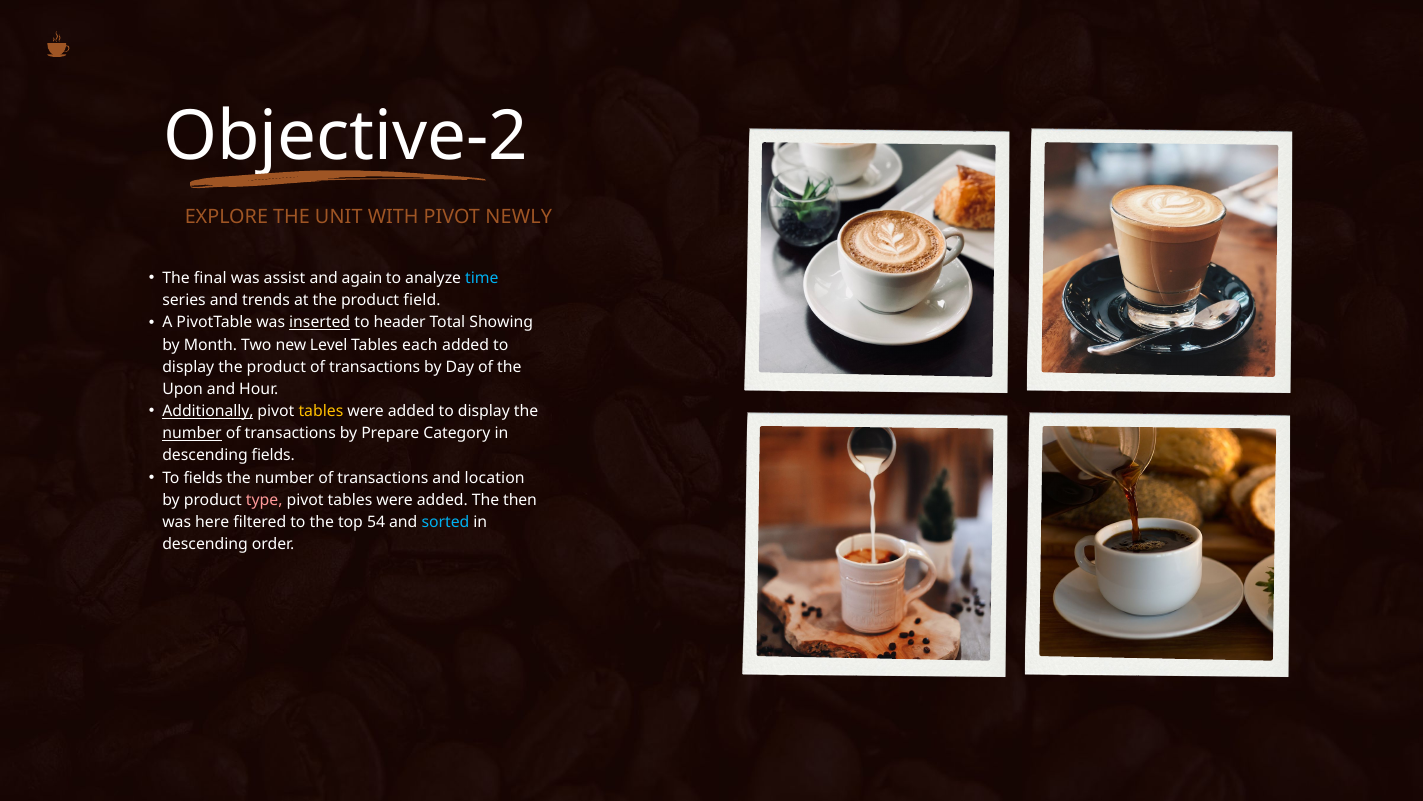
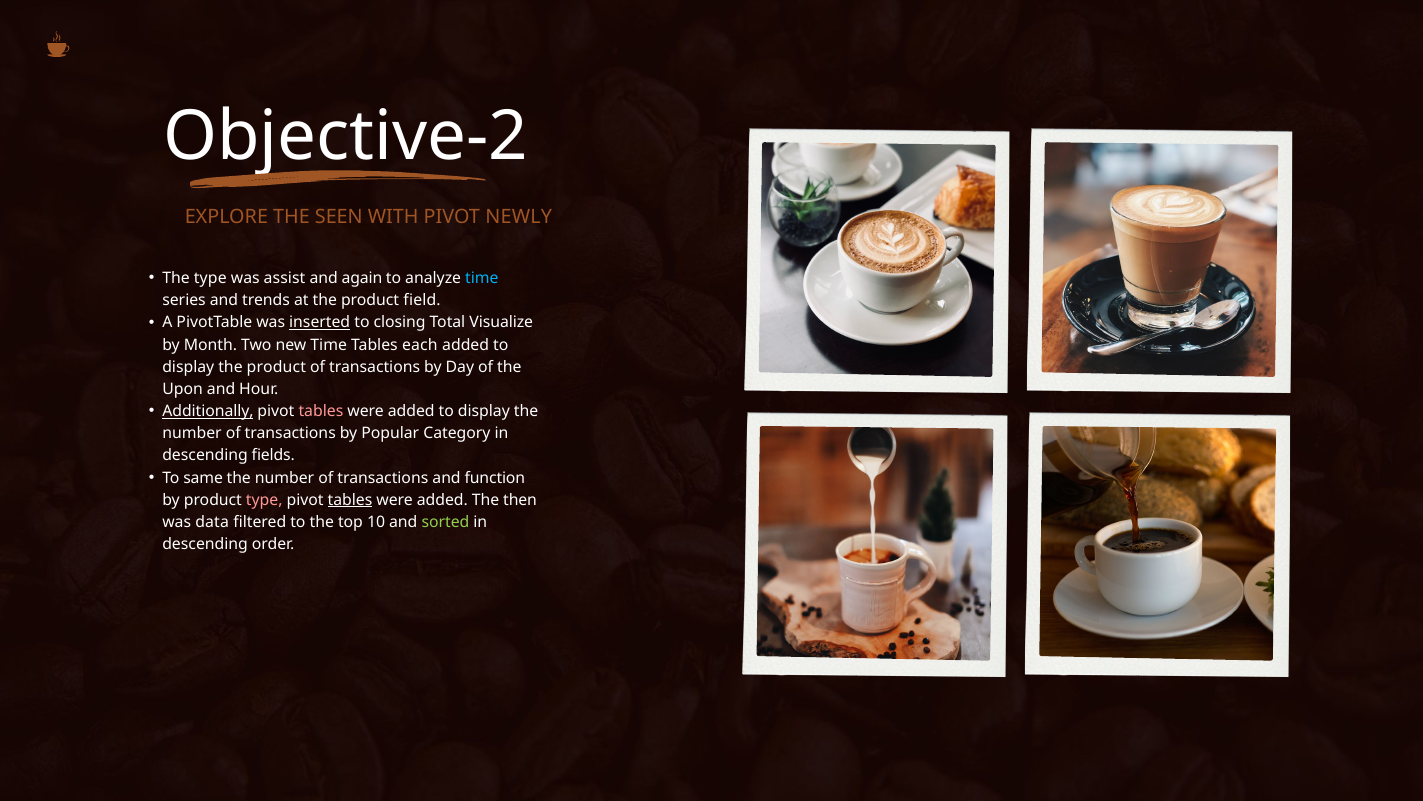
UNIT: UNIT -> SEEN
The final: final -> type
header: header -> closing
Showing: Showing -> Visualize
new Level: Level -> Time
tables at (321, 411) colour: yellow -> pink
number at (192, 433) underline: present -> none
Prepare: Prepare -> Popular
To fields: fields -> same
location: location -> function
tables at (350, 500) underline: none -> present
here: here -> data
54: 54 -> 10
sorted colour: light blue -> light green
